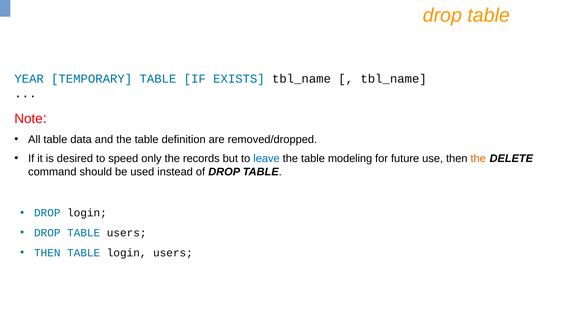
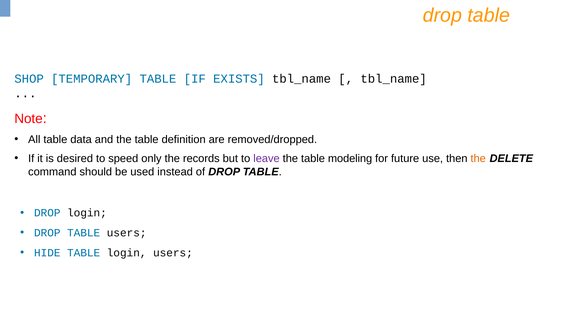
YEAR: YEAR -> SHOP
leave colour: blue -> purple
THEN at (47, 253): THEN -> HIDE
